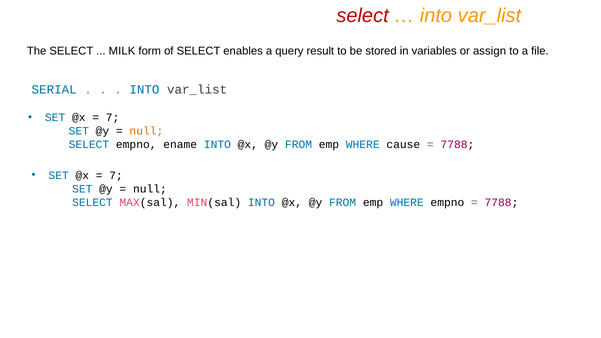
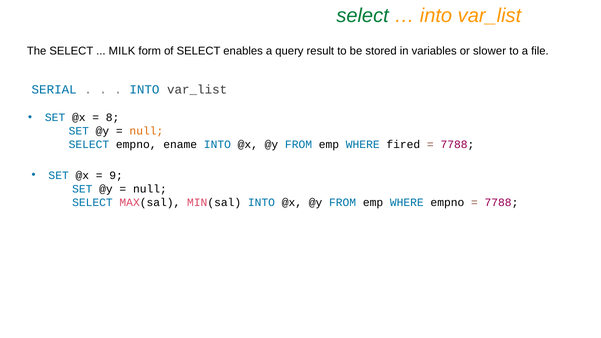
select at (363, 16) colour: red -> green
assign: assign -> slower
7 at (113, 118): 7 -> 8
cause: cause -> fired
7 at (116, 175): 7 -> 9
